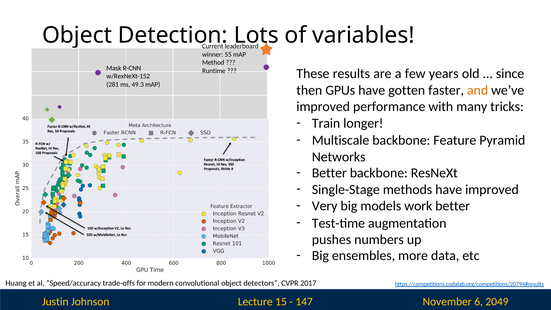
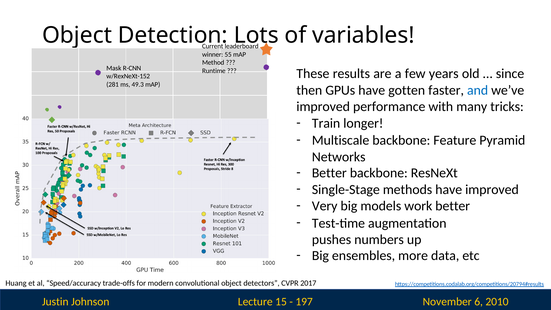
and colour: orange -> blue
147: 147 -> 197
2049: 2049 -> 2010
